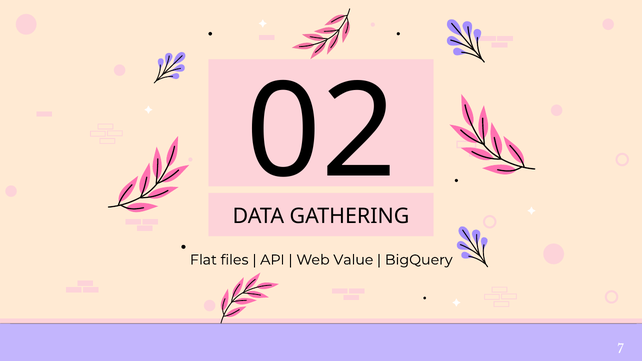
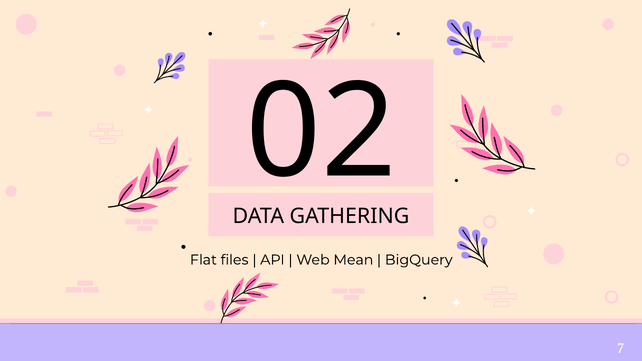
Value: Value -> Mean
